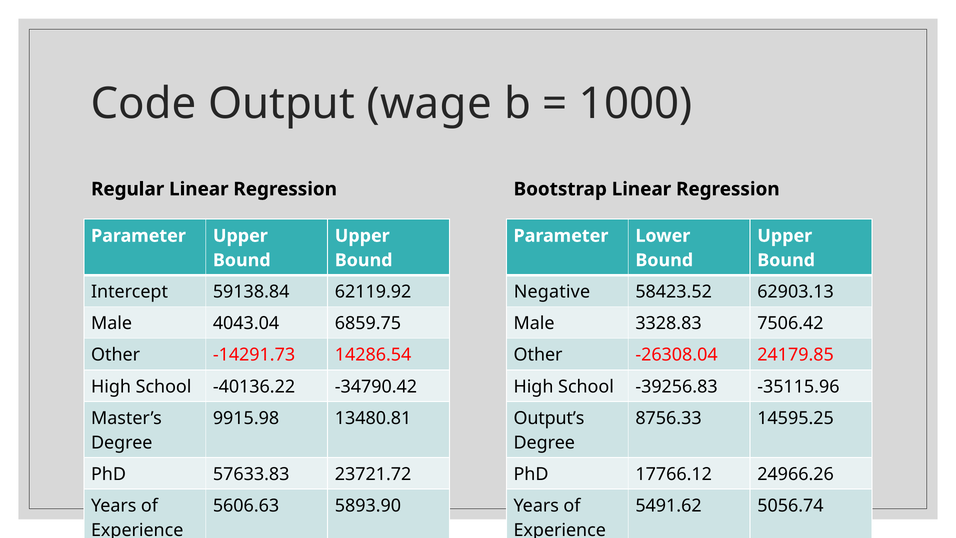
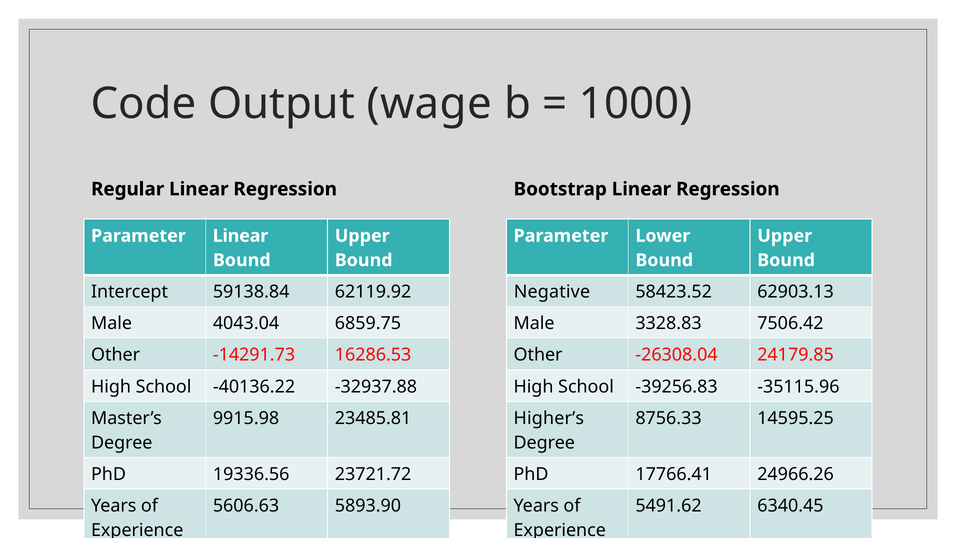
Parameter Upper: Upper -> Linear
14286.54: 14286.54 -> 16286.53
-34790.42: -34790.42 -> -32937.88
13480.81: 13480.81 -> 23485.81
Output’s: Output’s -> Higher’s
57633.83: 57633.83 -> 19336.56
17766.12: 17766.12 -> 17766.41
5056.74: 5056.74 -> 6340.45
